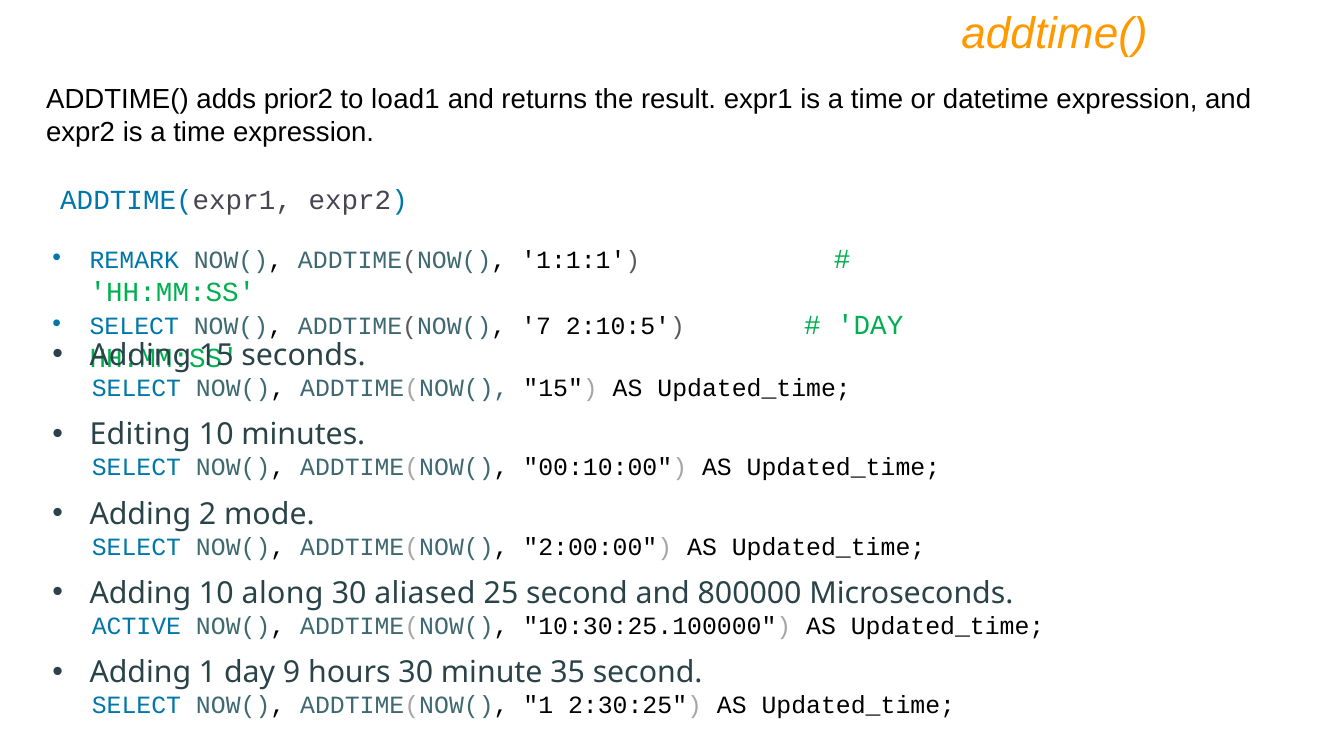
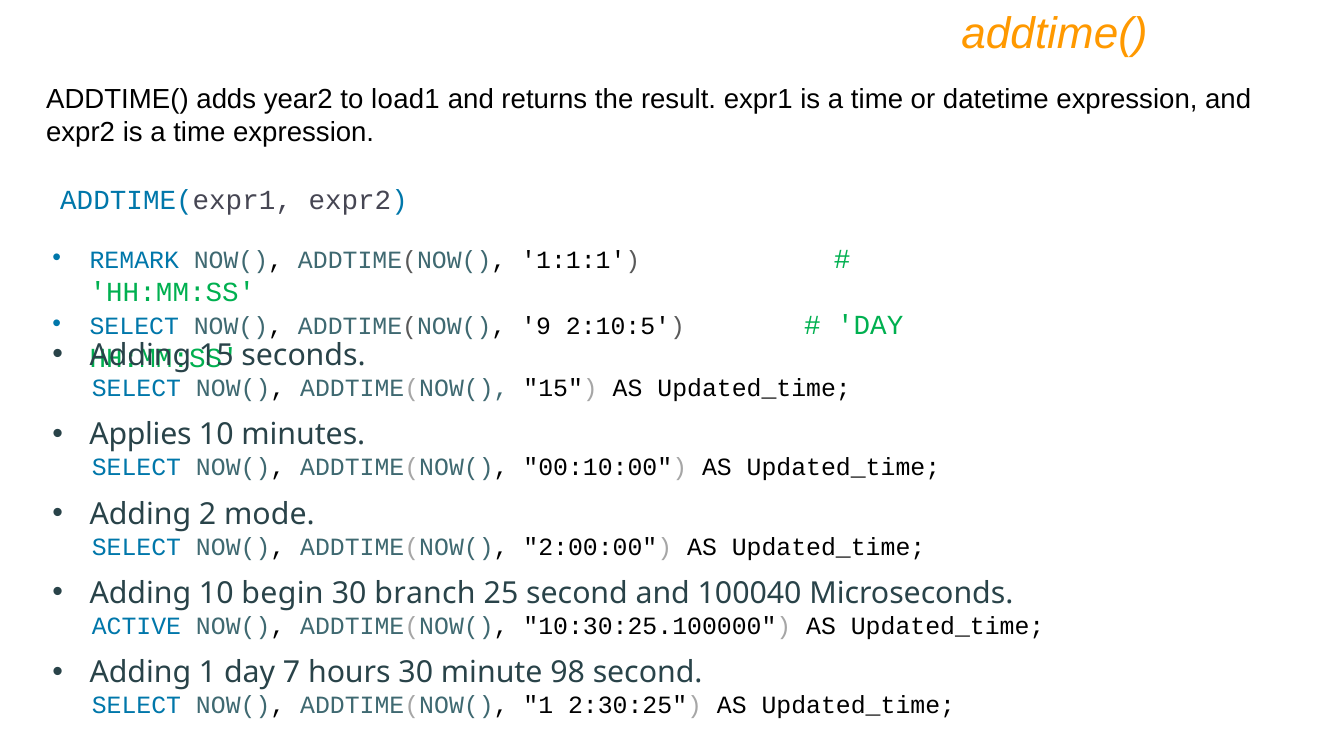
prior2: prior2 -> year2
7: 7 -> 9
Editing: Editing -> Applies
along: along -> begin
aliased: aliased -> branch
800000: 800000 -> 100040
9: 9 -> 7
35: 35 -> 98
